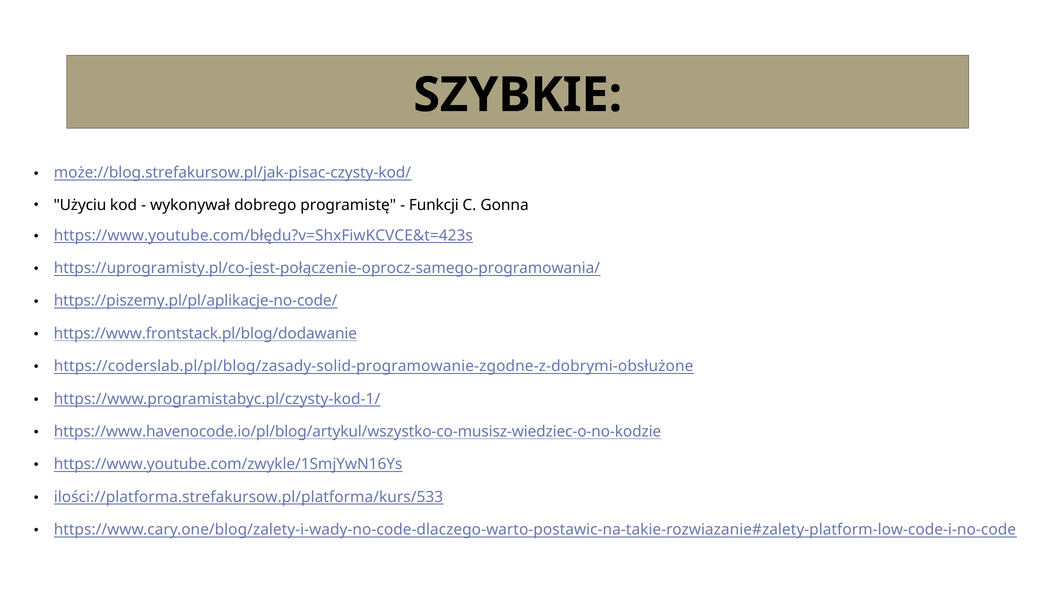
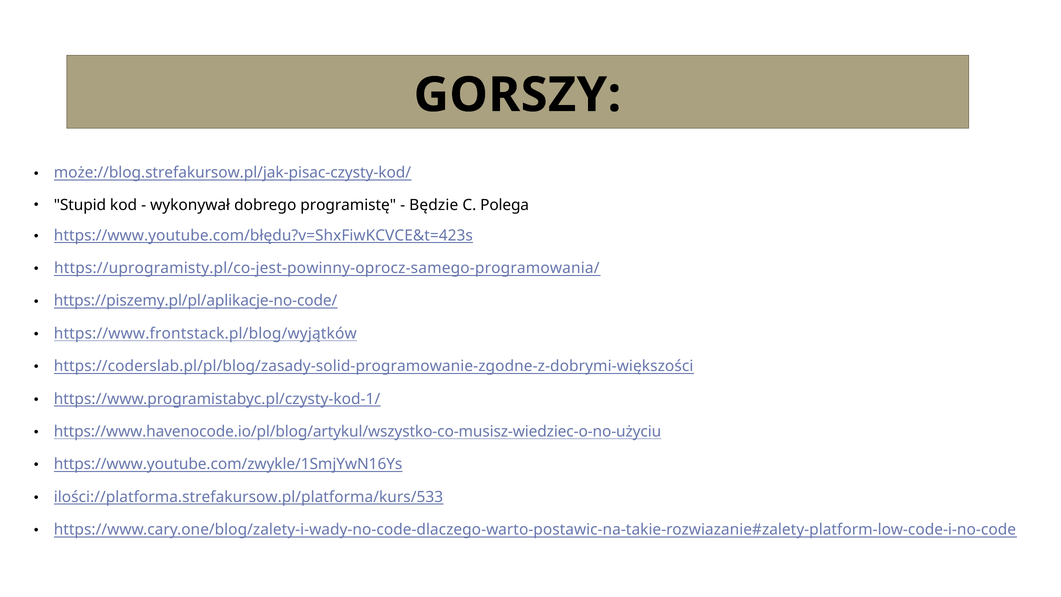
SZYBKIE: SZYBKIE -> GORSZY
Użyciu: Użyciu -> Stupid
Funkcji: Funkcji -> Będzie
Gonna: Gonna -> Polega
https://uprogramisty.pl/co-jest-połączenie-oprocz-samego-programowania/: https://uprogramisty.pl/co-jest-połączenie-oprocz-samego-programowania/ -> https://uprogramisty.pl/co-jest-powinny-oprocz-samego-programowania/
https://www.frontstack.pl/blog/dodawanie: https://www.frontstack.pl/blog/dodawanie -> https://www.frontstack.pl/blog/wyjątków
https://coderslab.pl/pl/blog/zasady-solid-programowanie-zgodne-z-dobrymi-obsłużone: https://coderslab.pl/pl/blog/zasady-solid-programowanie-zgodne-z-dobrymi-obsłużone -> https://coderslab.pl/pl/blog/zasady-solid-programowanie-zgodne-z-dobrymi-większości
https://www.havenocode.io/pl/blog/artykul/wszystko-co-musisz-wiedziec-o-no-kodzie: https://www.havenocode.io/pl/blog/artykul/wszystko-co-musisz-wiedziec-o-no-kodzie -> https://www.havenocode.io/pl/blog/artykul/wszystko-co-musisz-wiedziec-o-no-użyciu
